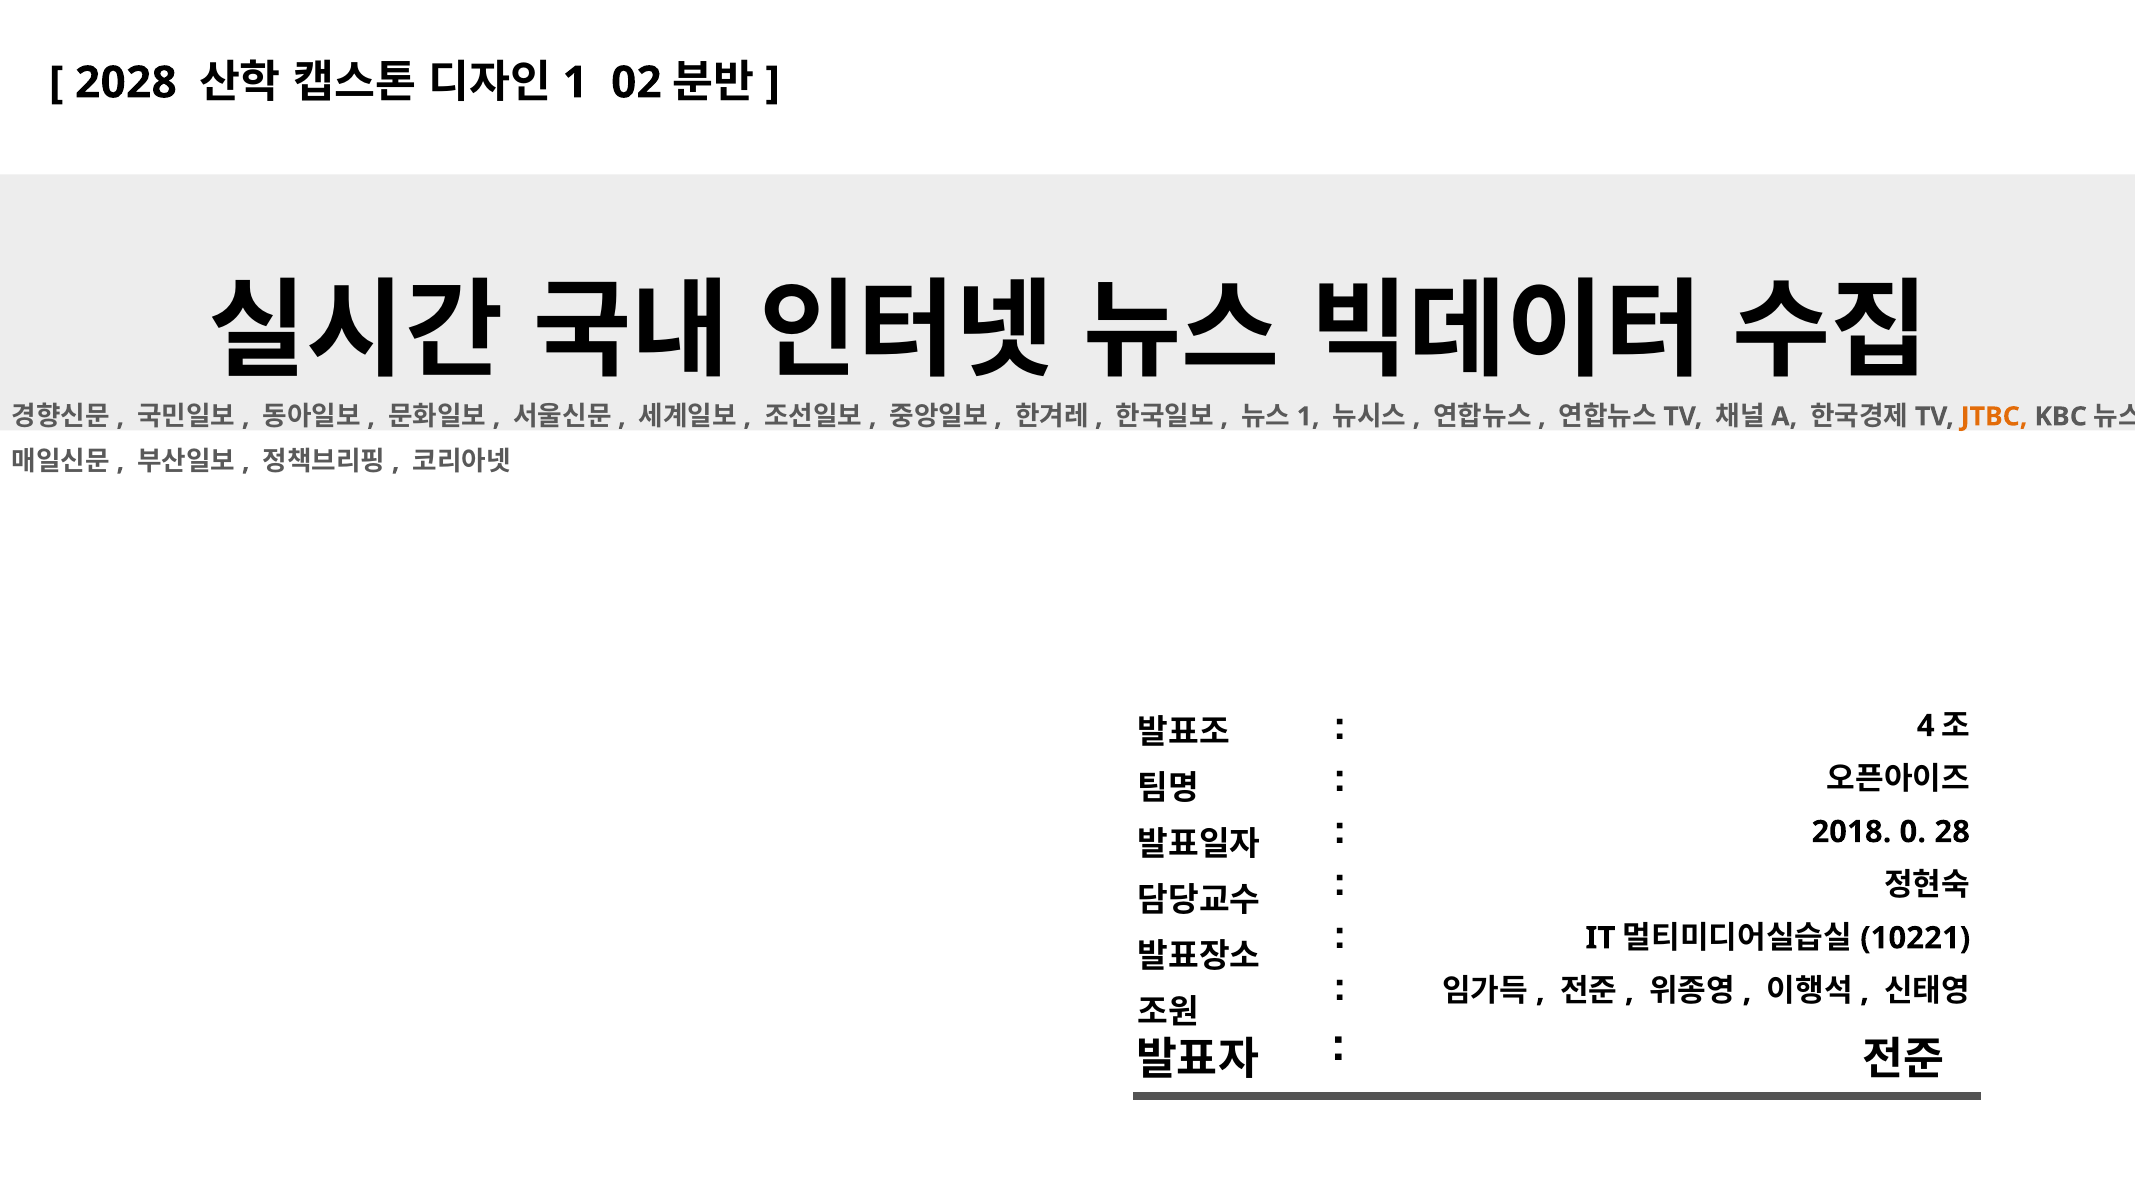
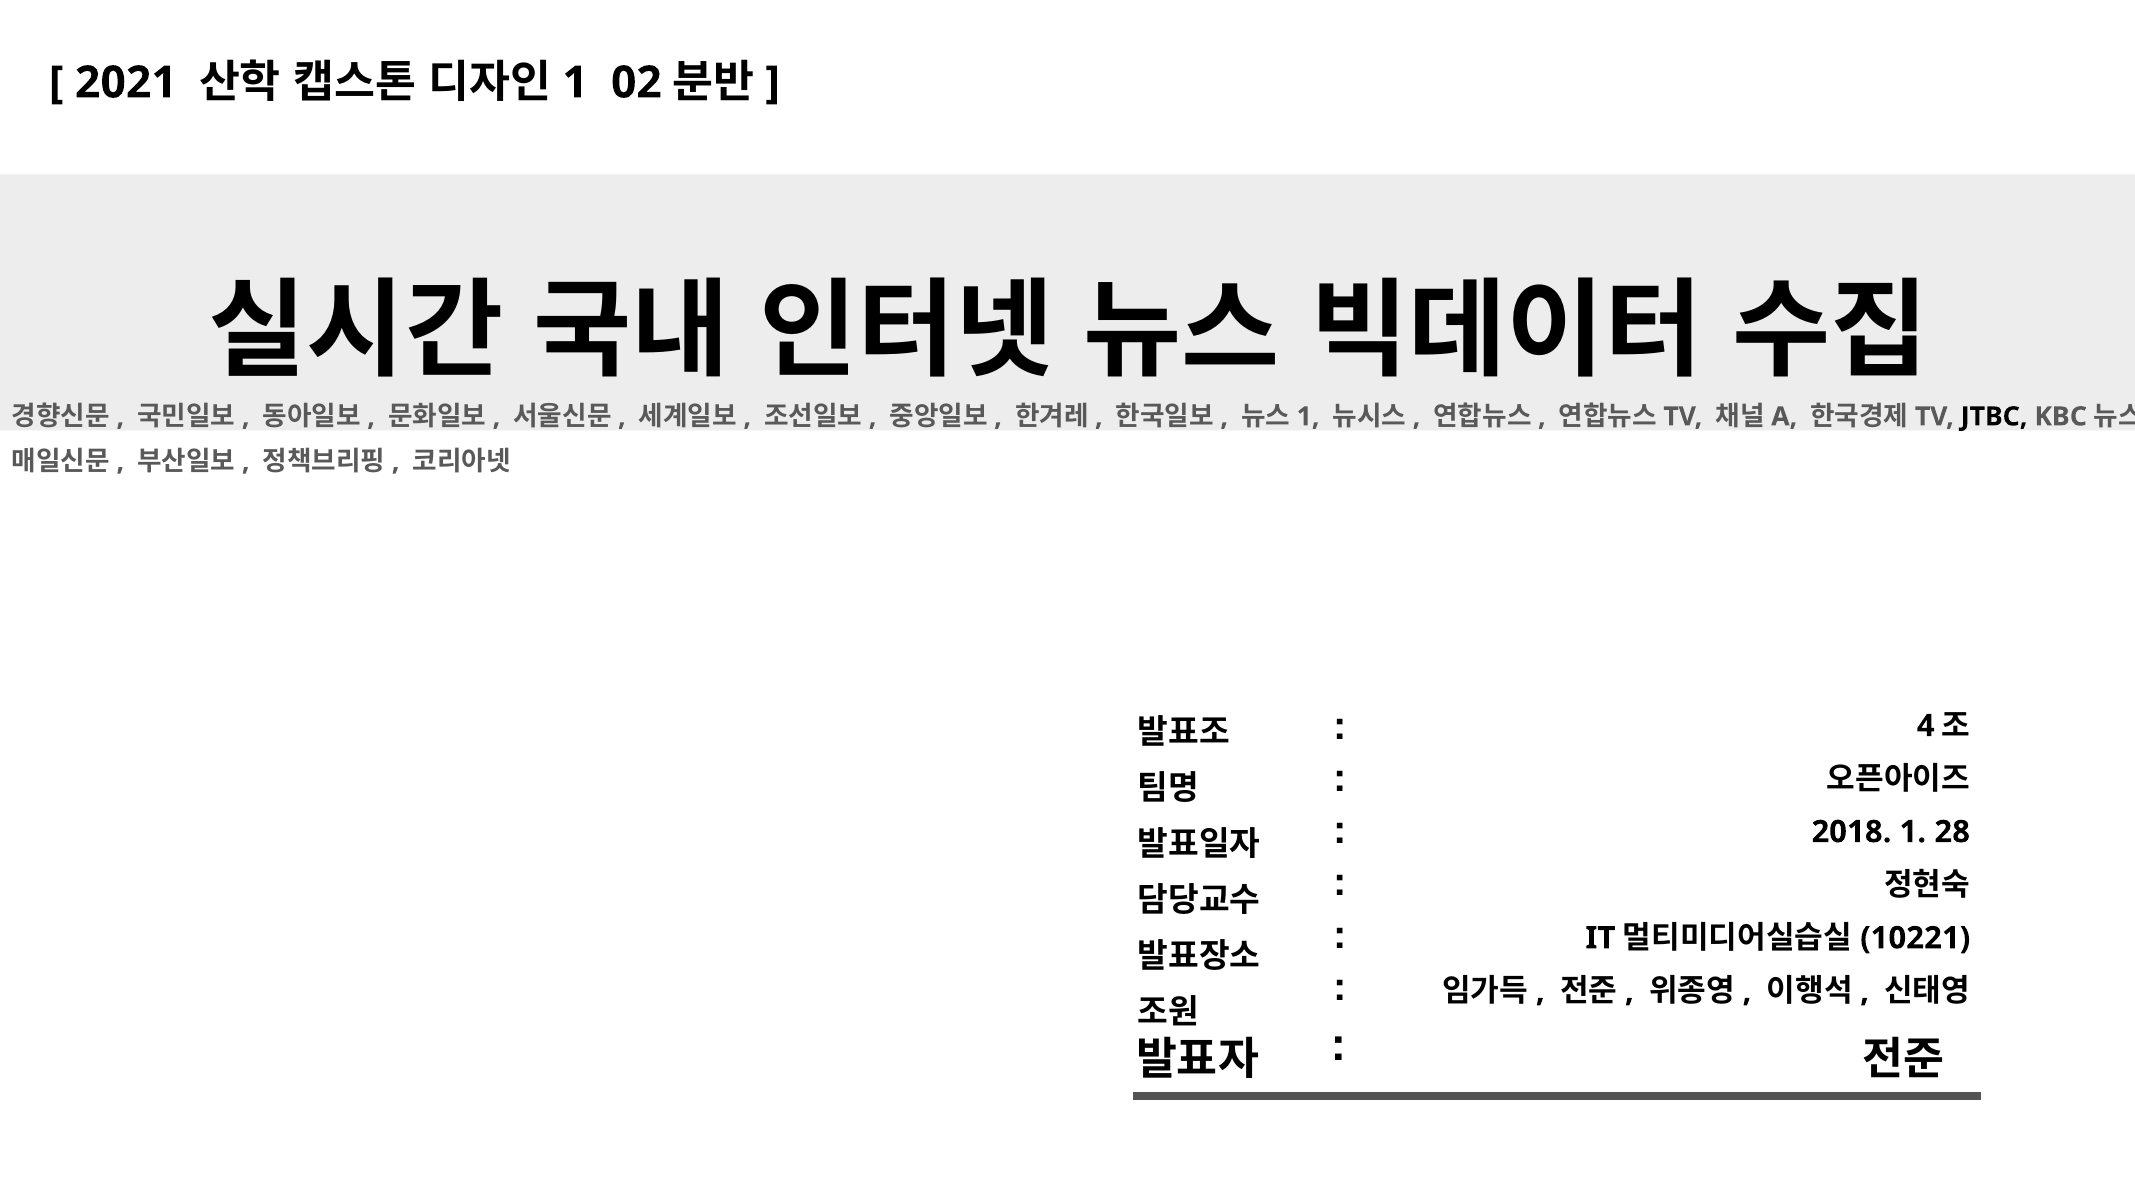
2028: 2028 -> 2021
JTBC colour: orange -> black
2018 0: 0 -> 1
